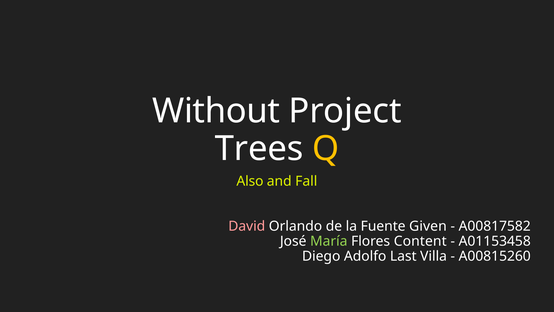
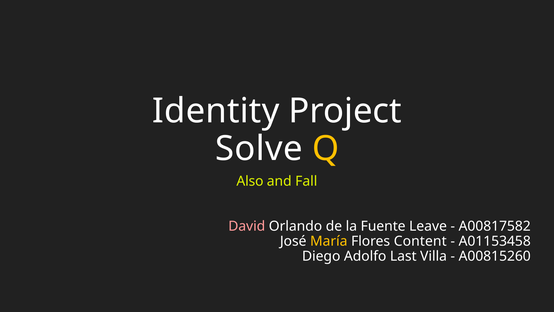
Without: Without -> Identity
Trees: Trees -> Solve
Given: Given -> Leave
María colour: light green -> yellow
